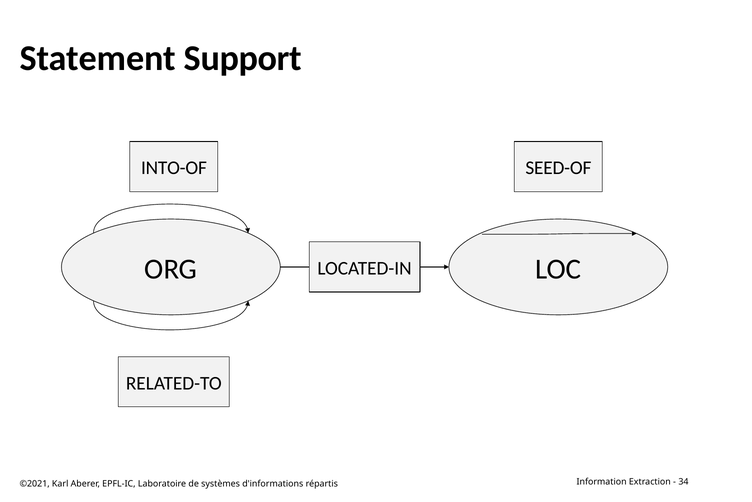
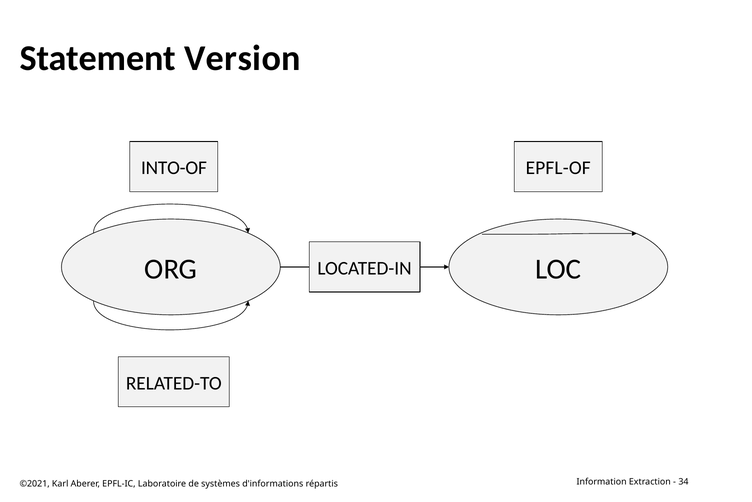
Support: Support -> Version
SEED-OF: SEED-OF -> EPFL-OF
